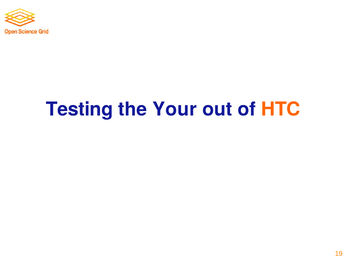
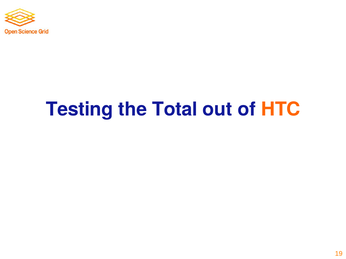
Your: Your -> Total
